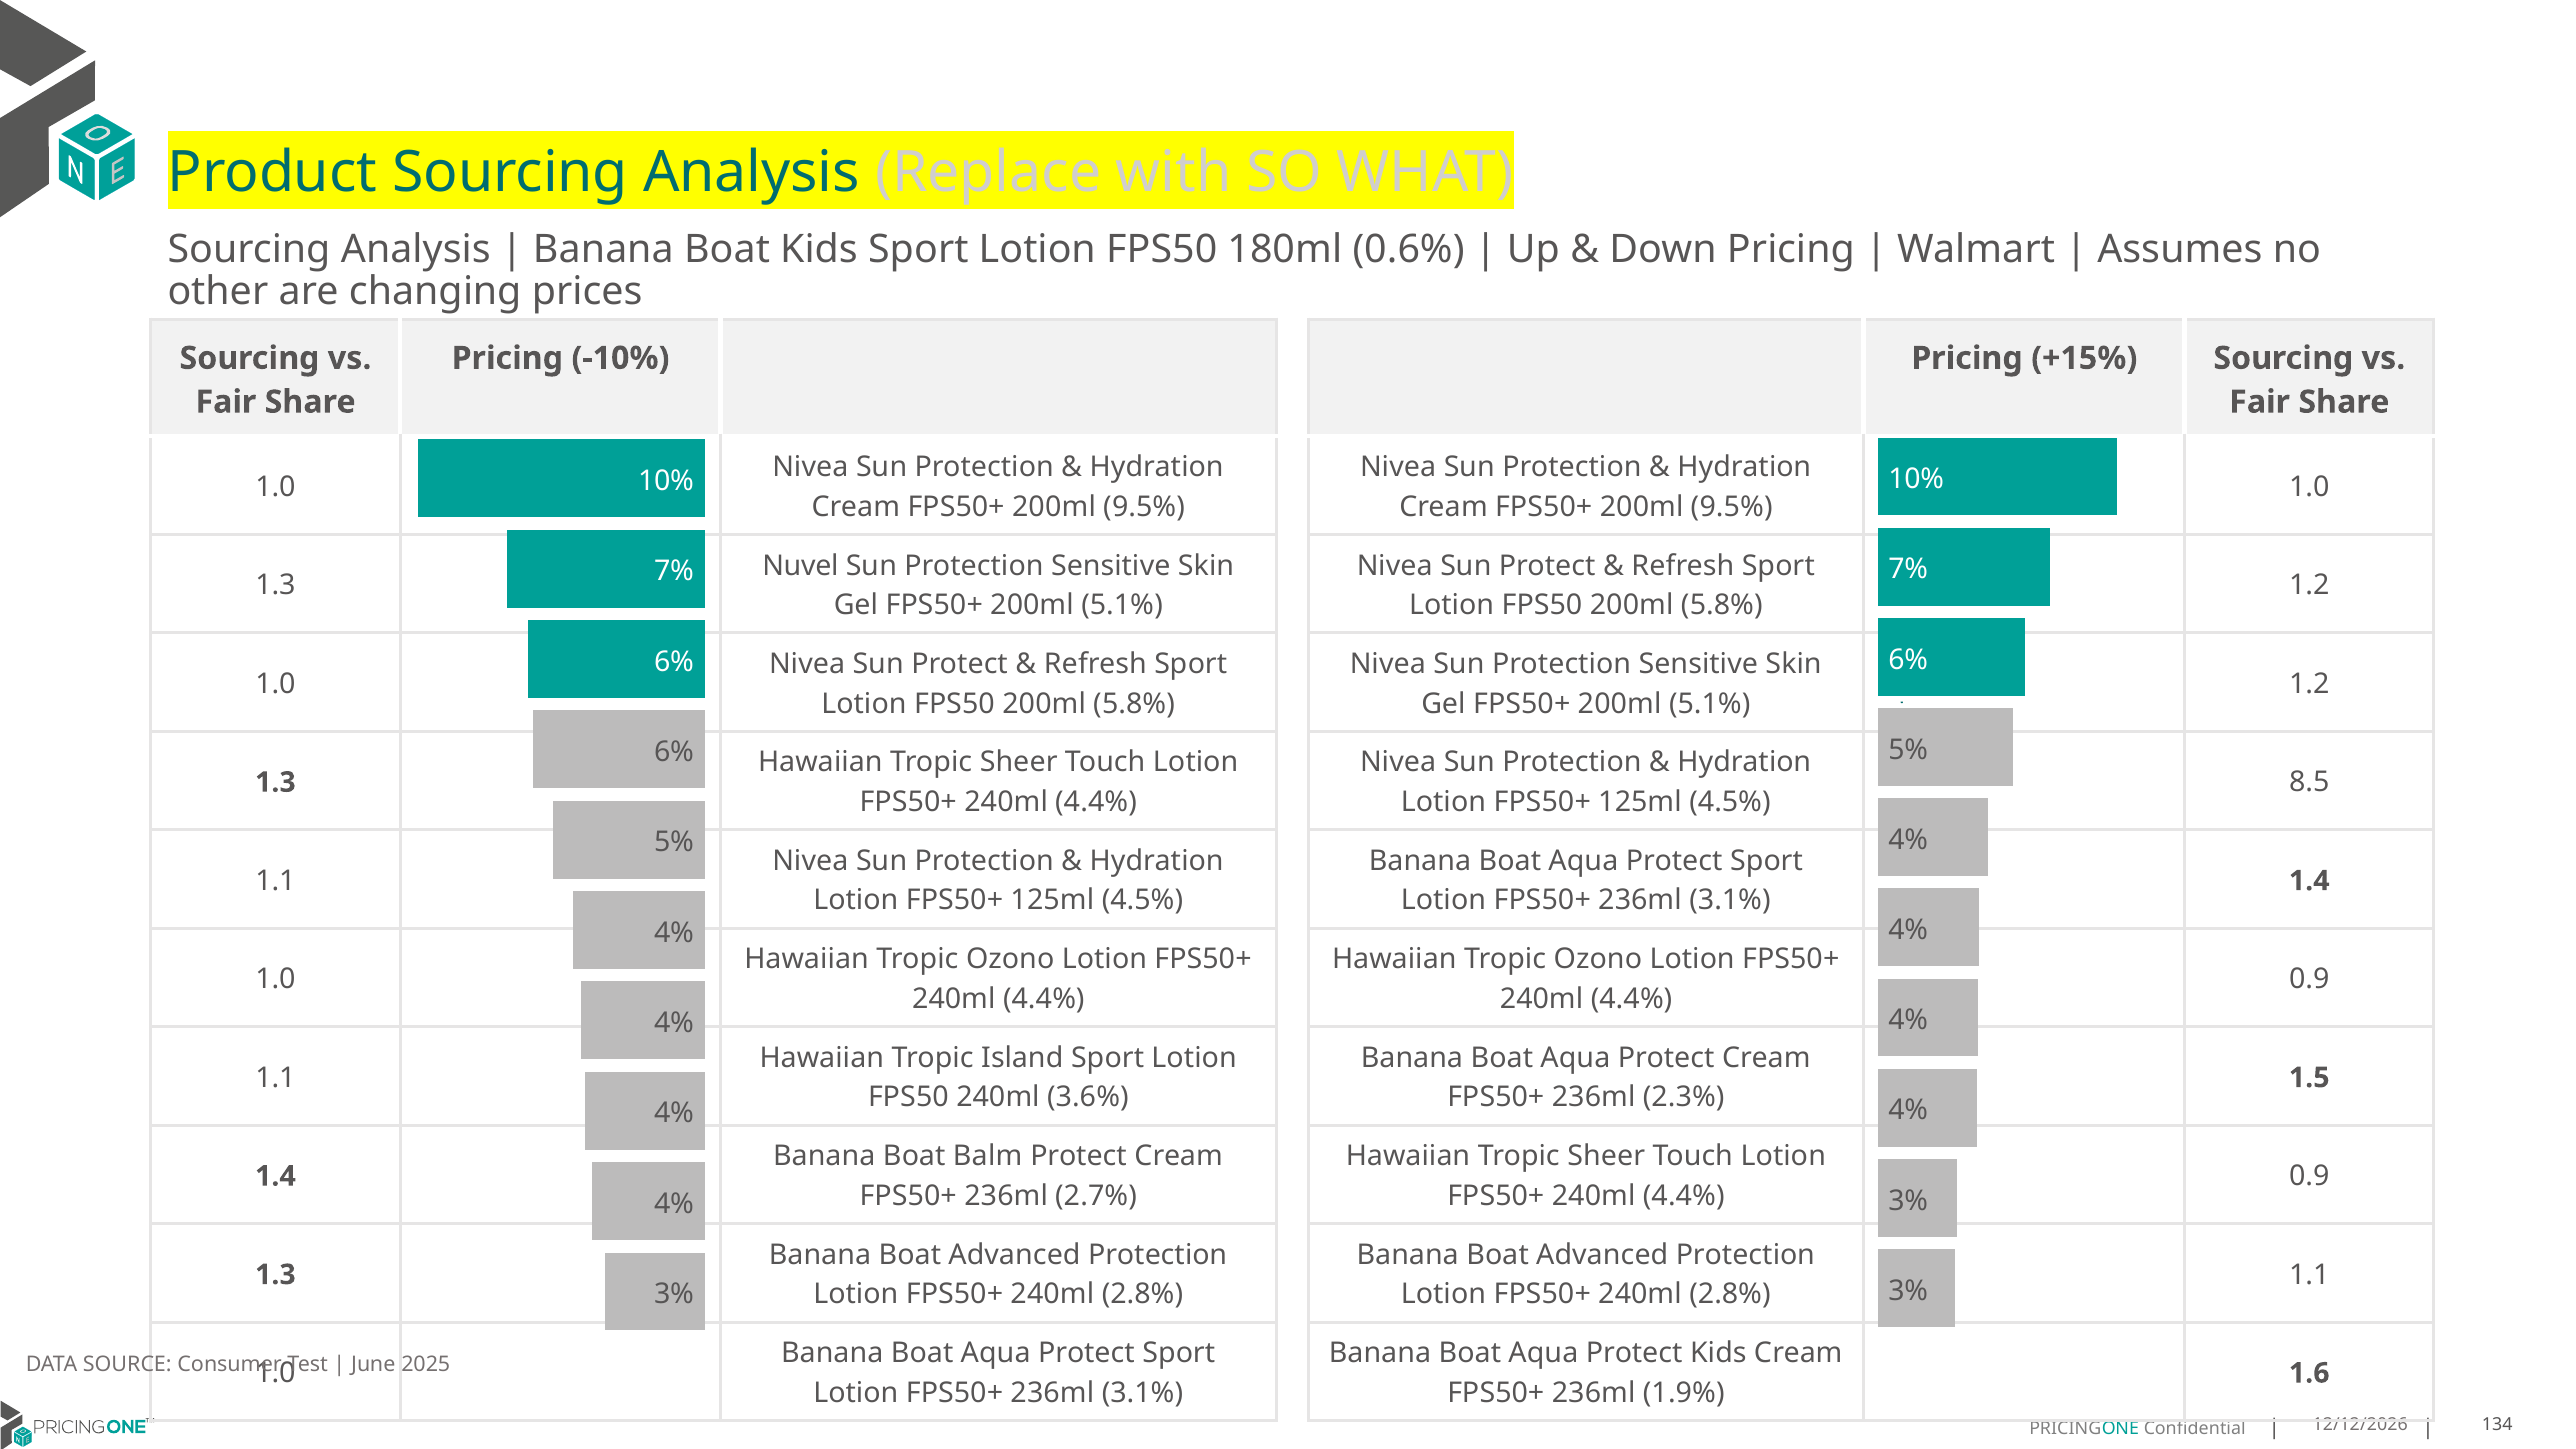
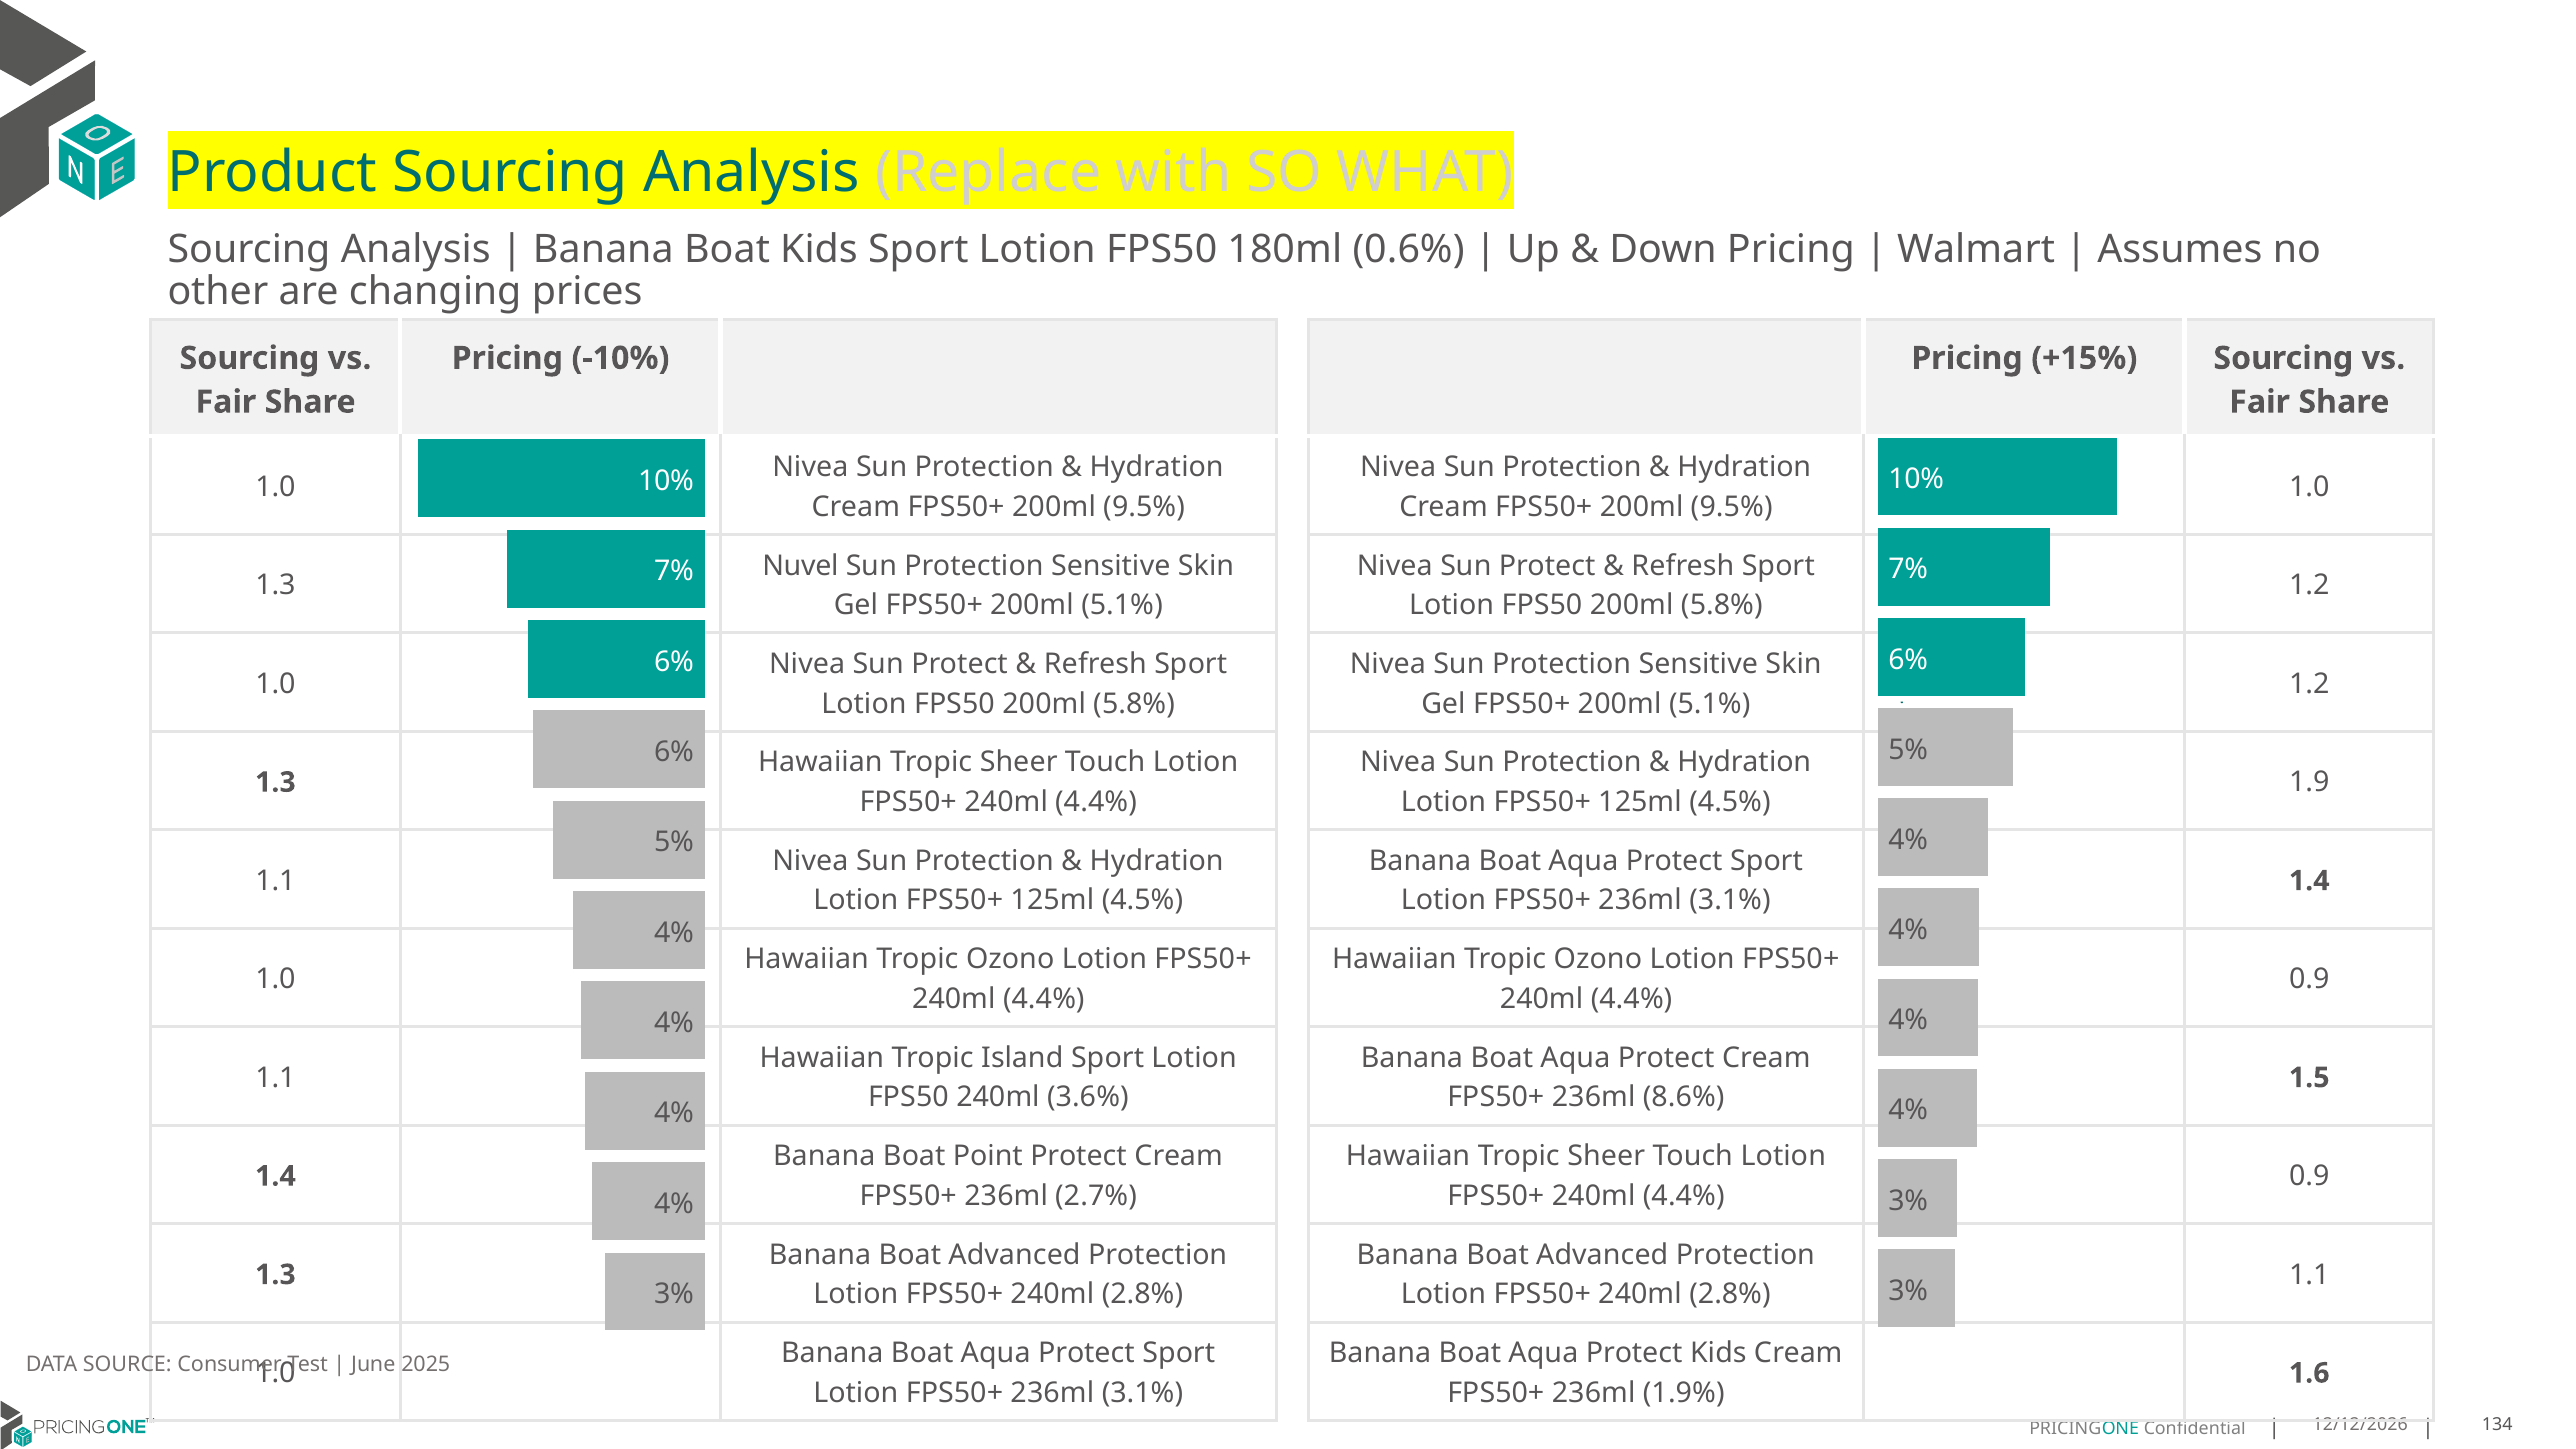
8.5: 8.5 -> 1.9
2.3%: 2.3% -> 8.6%
Balm: Balm -> Point
